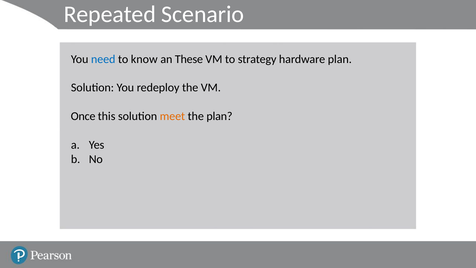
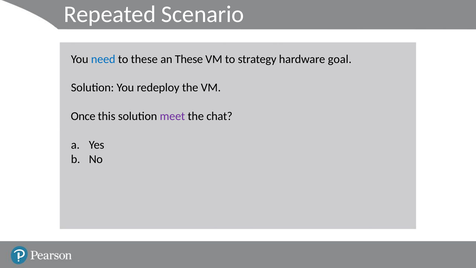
to know: know -> these
hardware plan: plan -> goal
meet colour: orange -> purple
the plan: plan -> chat
